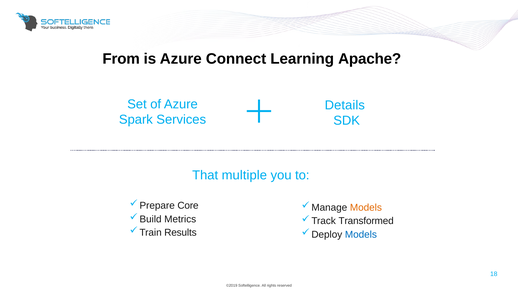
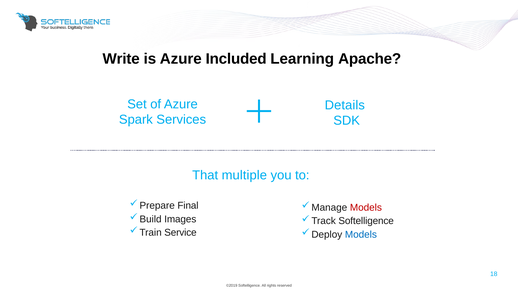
From: From -> Write
Connect: Connect -> Included
Core: Core -> Final
Models at (366, 208) colour: orange -> red
Metrics: Metrics -> Images
Transformed at (366, 221): Transformed -> Softelligence
Results: Results -> Service
